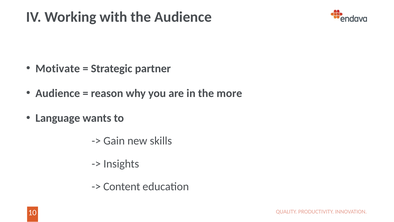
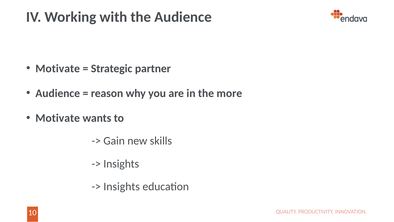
Language at (58, 118): Language -> Motivate
Content at (122, 186): Content -> Insights
